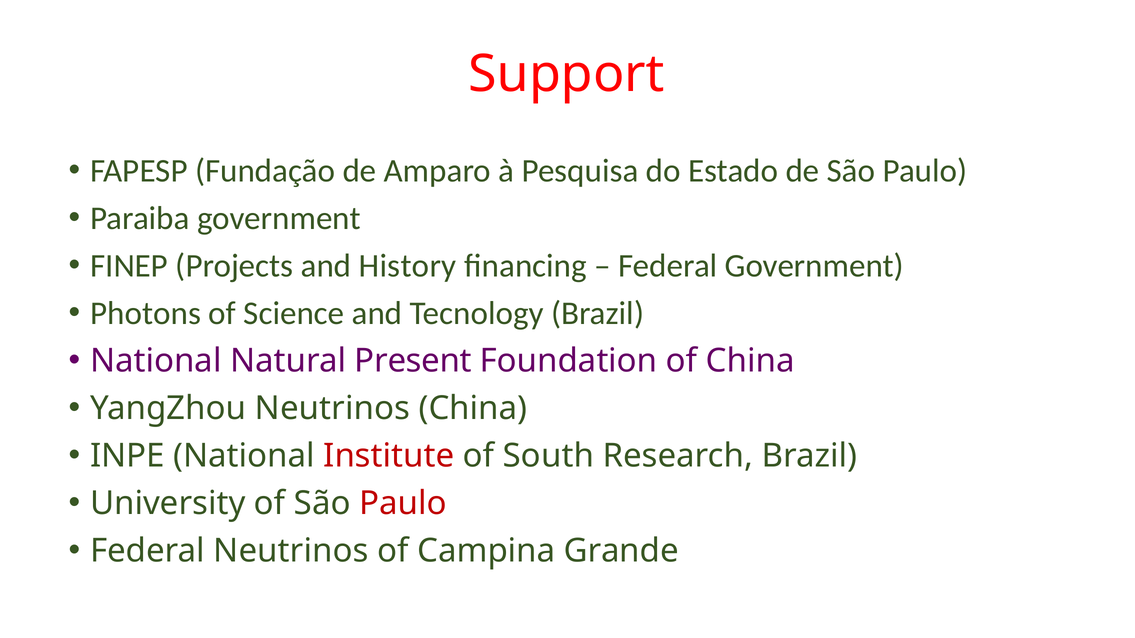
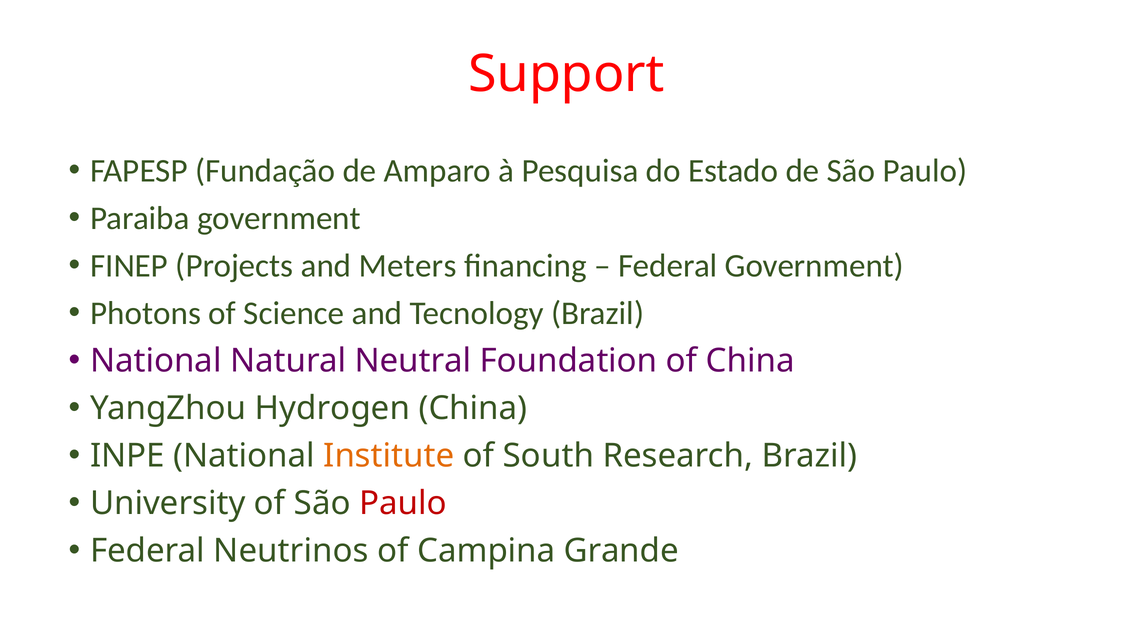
History: History -> Meters
Present: Present -> Neutral
YangZhou Neutrinos: Neutrinos -> Hydrogen
Institute colour: red -> orange
